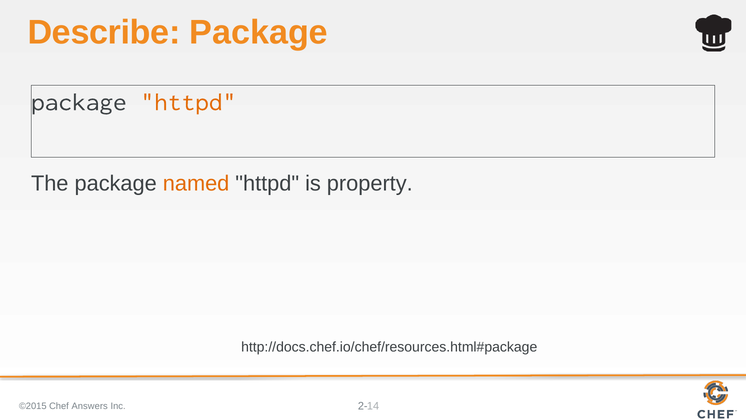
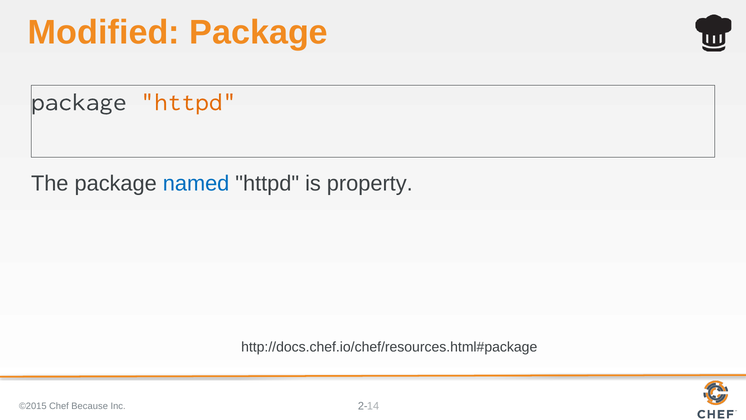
Describe: Describe -> Modified
named colour: orange -> blue
Answers: Answers -> Because
